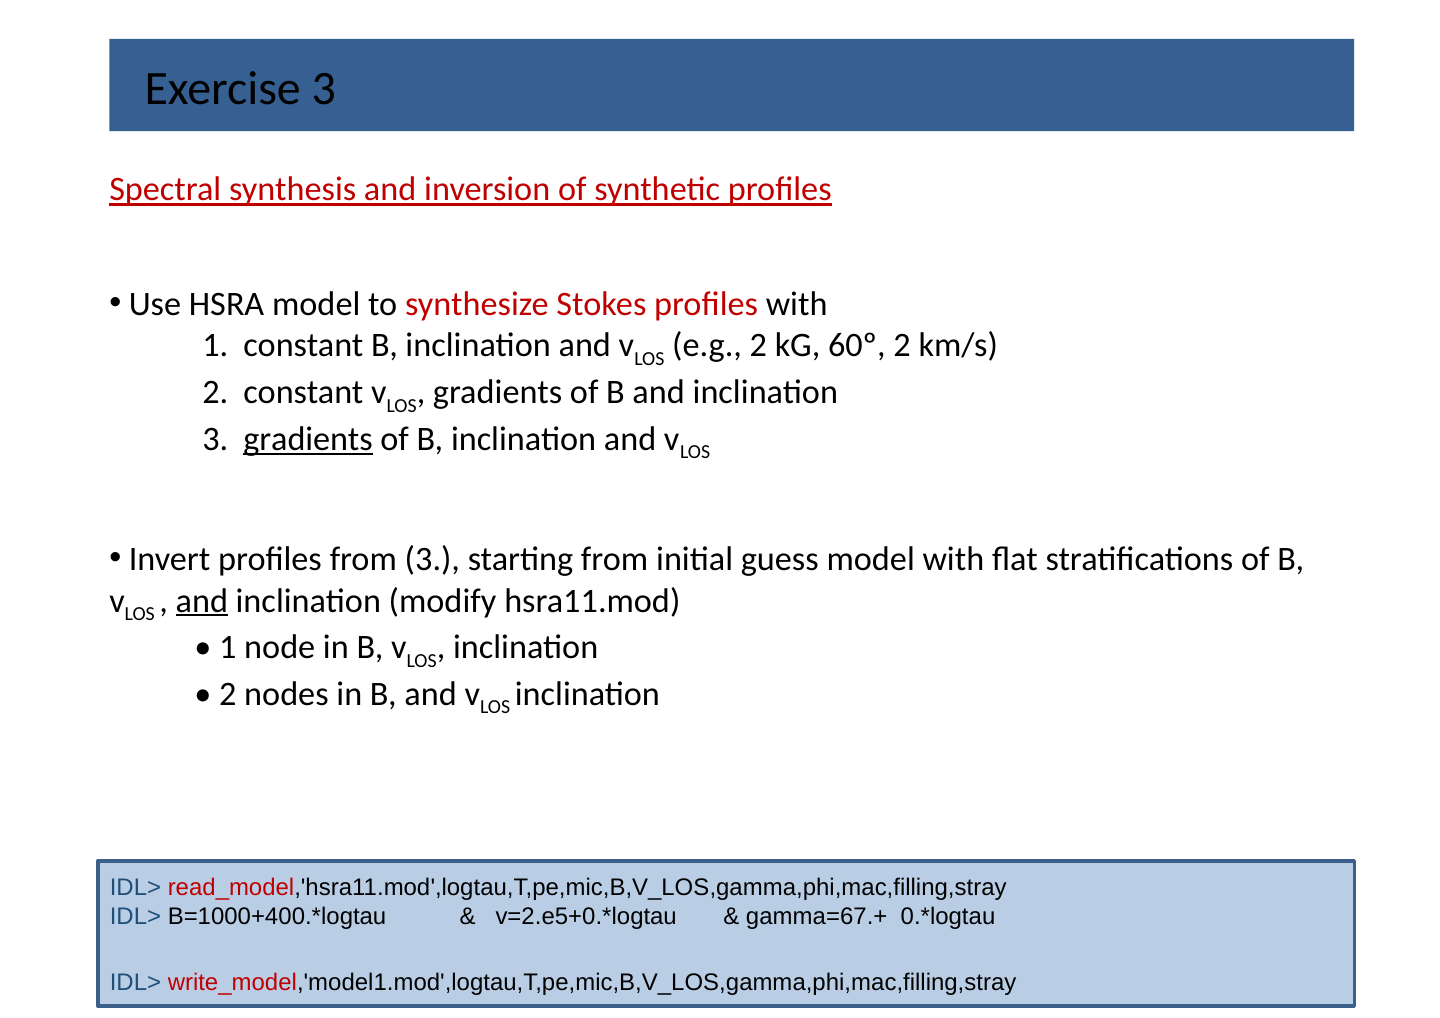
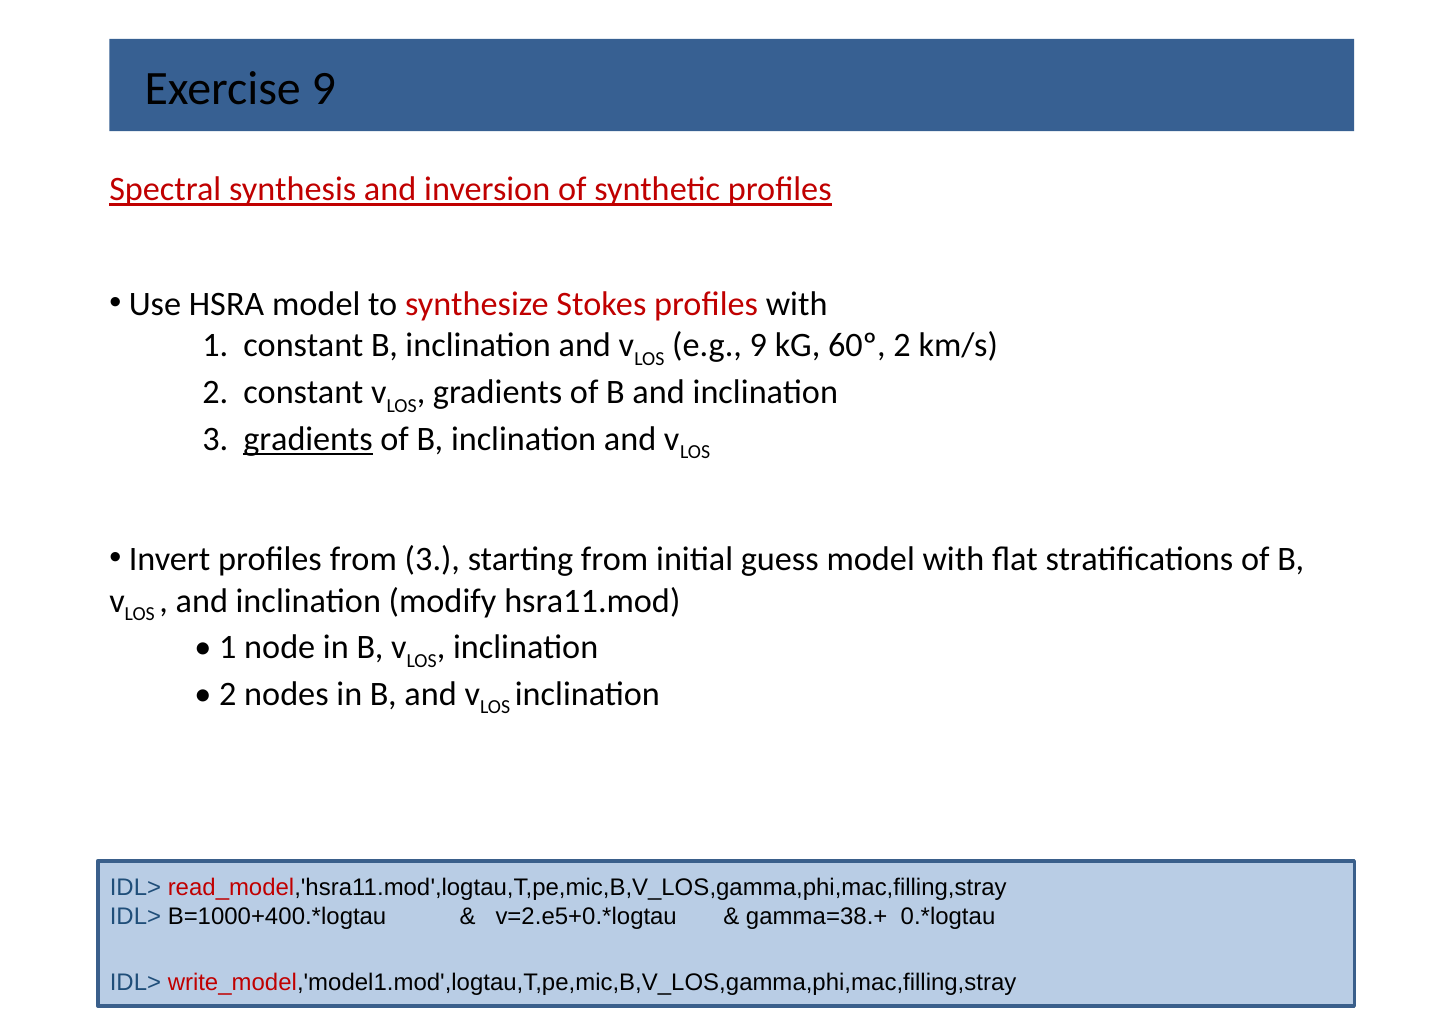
Exercise 3: 3 -> 9
e.g 2: 2 -> 9
and at (202, 600) underline: present -> none
gamma=67.+: gamma=67.+ -> gamma=38.+
